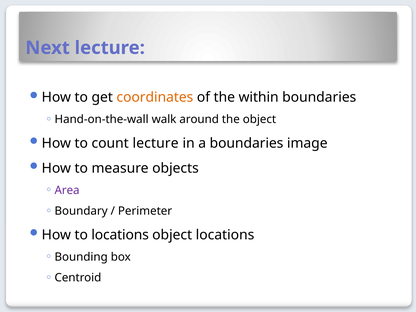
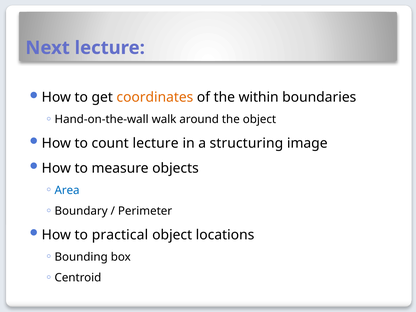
a boundaries: boundaries -> structuring
Area colour: purple -> blue
to locations: locations -> practical
